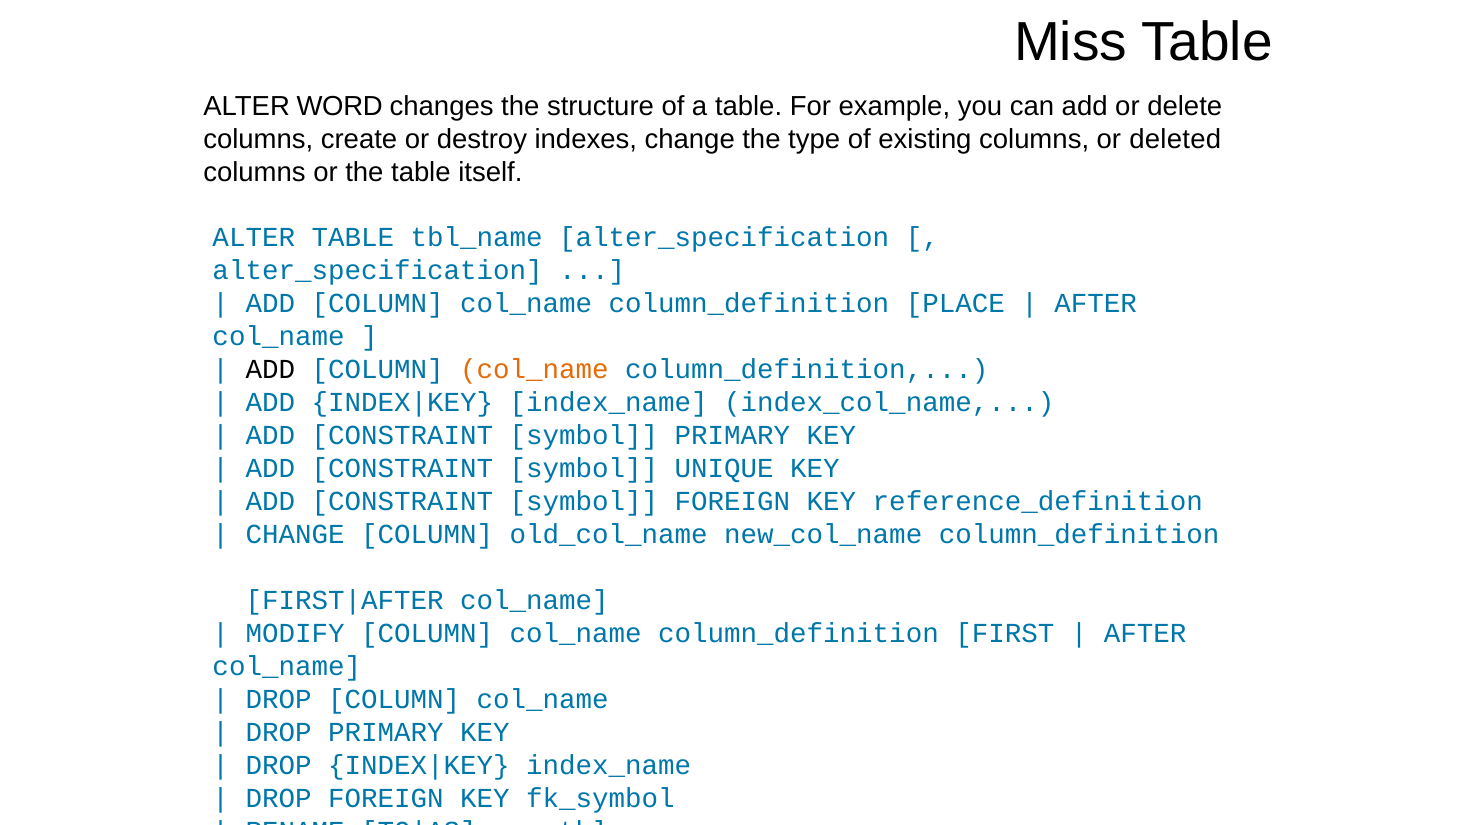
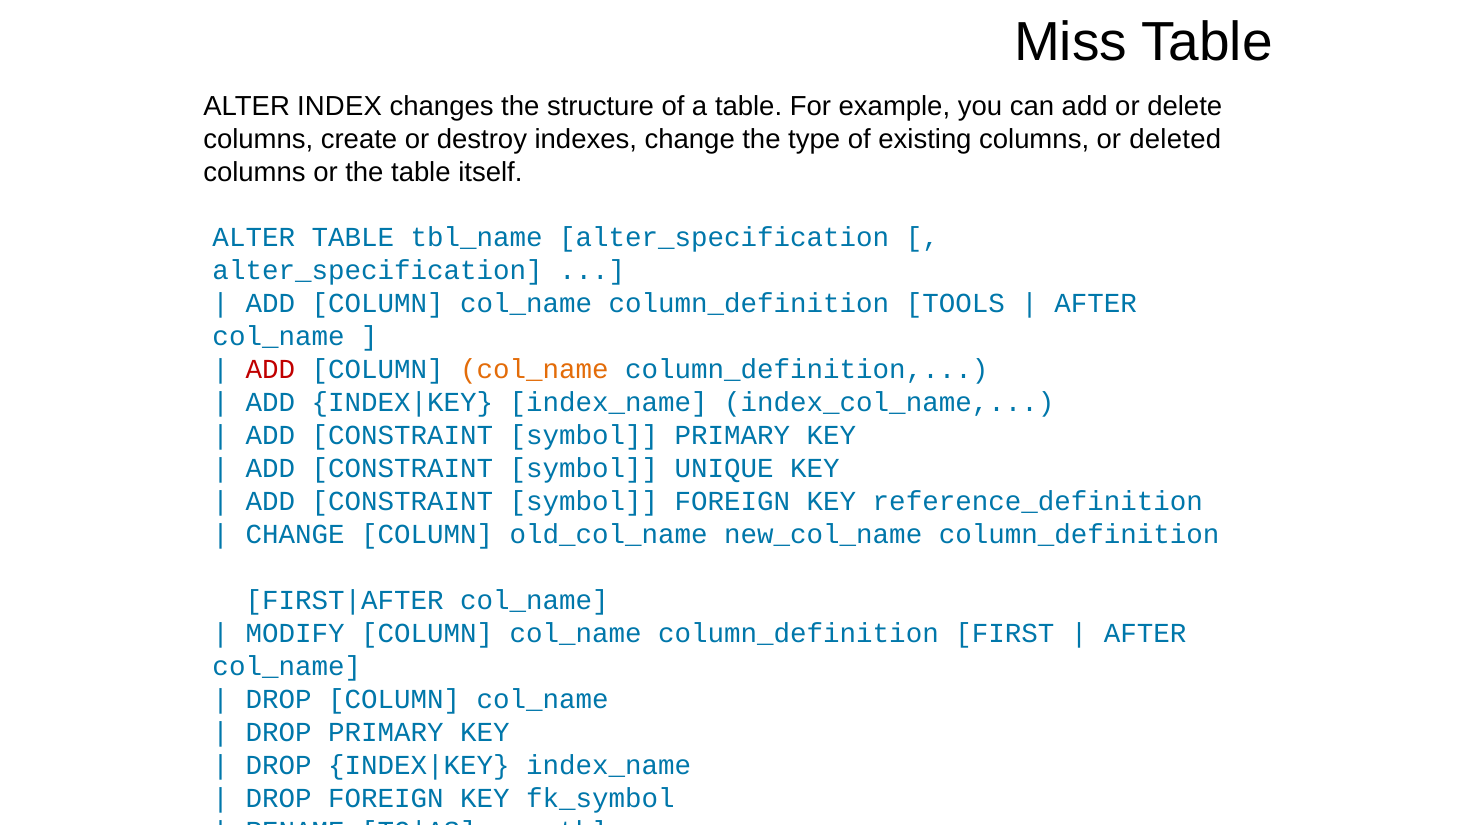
WORD: WORD -> INDEX
PLACE: PLACE -> TOOLS
ADD at (270, 369) colour: black -> red
